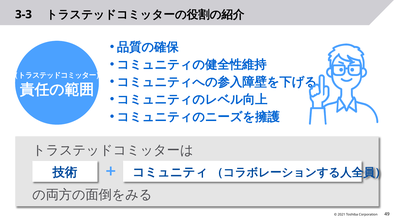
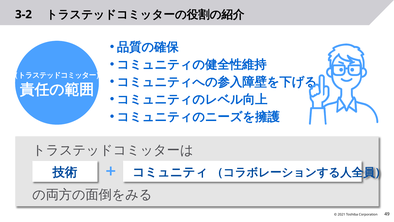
3-3: 3-3 -> 3-2
